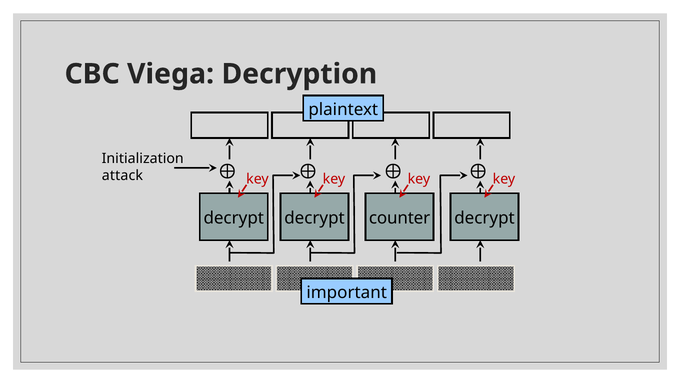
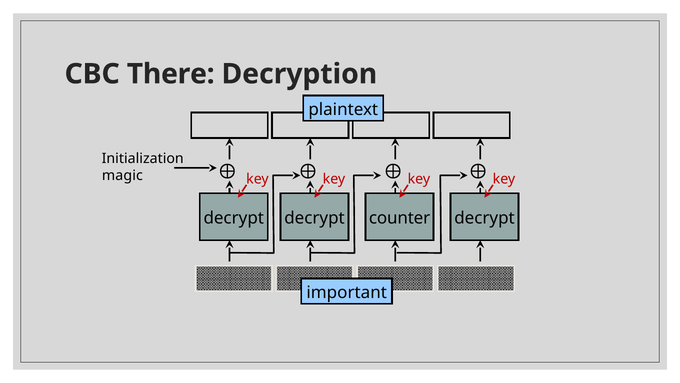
Viega: Viega -> There
attack: attack -> magic
